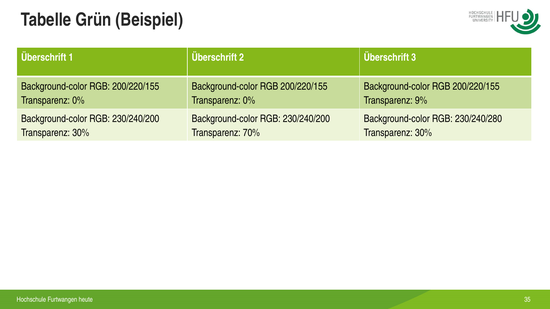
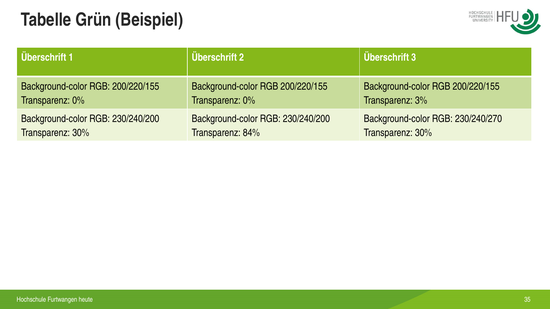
9%: 9% -> 3%
230/240/280: 230/240/280 -> 230/240/270
70%: 70% -> 84%
